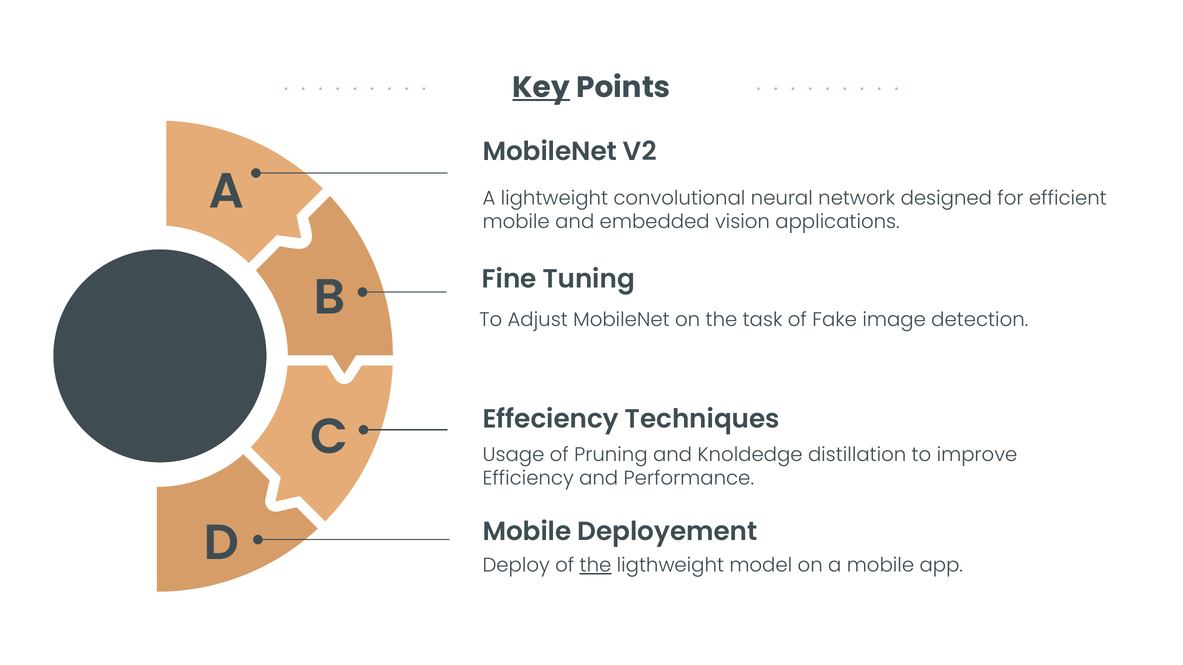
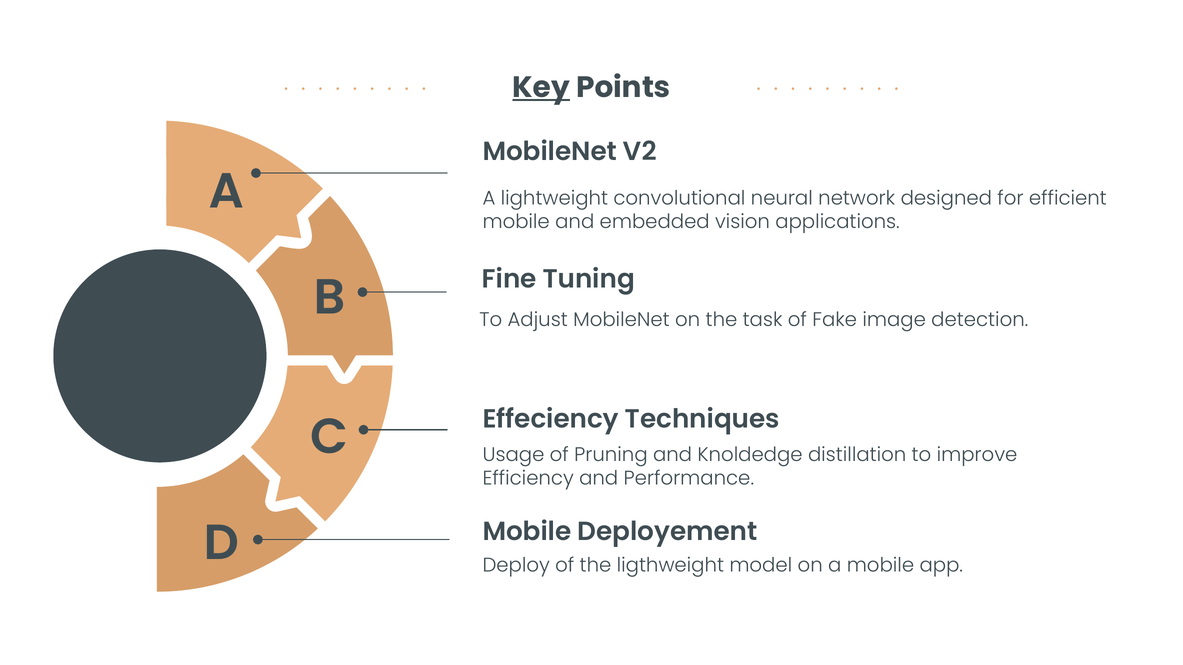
the at (595, 566) underline: present -> none
